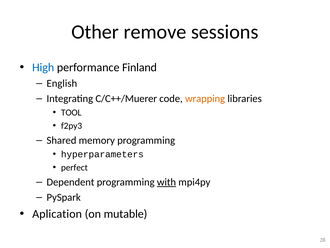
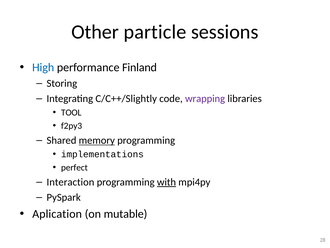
remove: remove -> particle
English: English -> Storing
C/C++/Muerer: C/C++/Muerer -> C/C++/Slightly
wrapping colour: orange -> purple
memory underline: none -> present
hyperparameters: hyperparameters -> implementations
Dependent: Dependent -> Interaction
